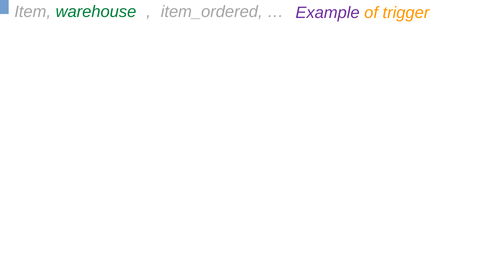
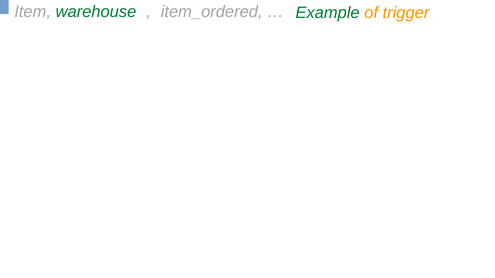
Example colour: purple -> green
